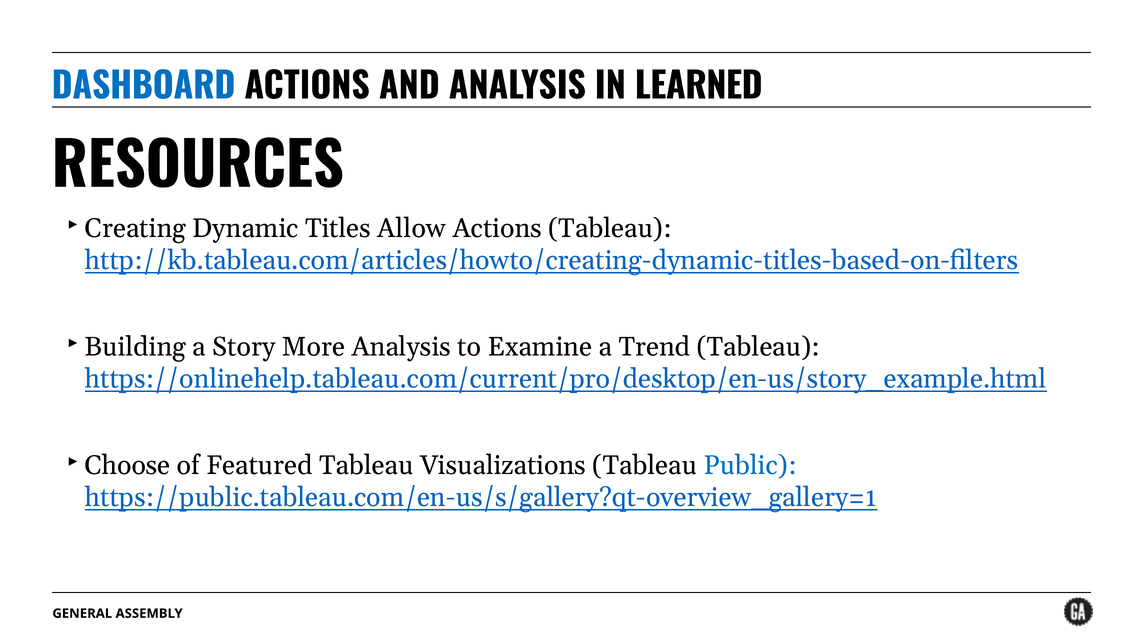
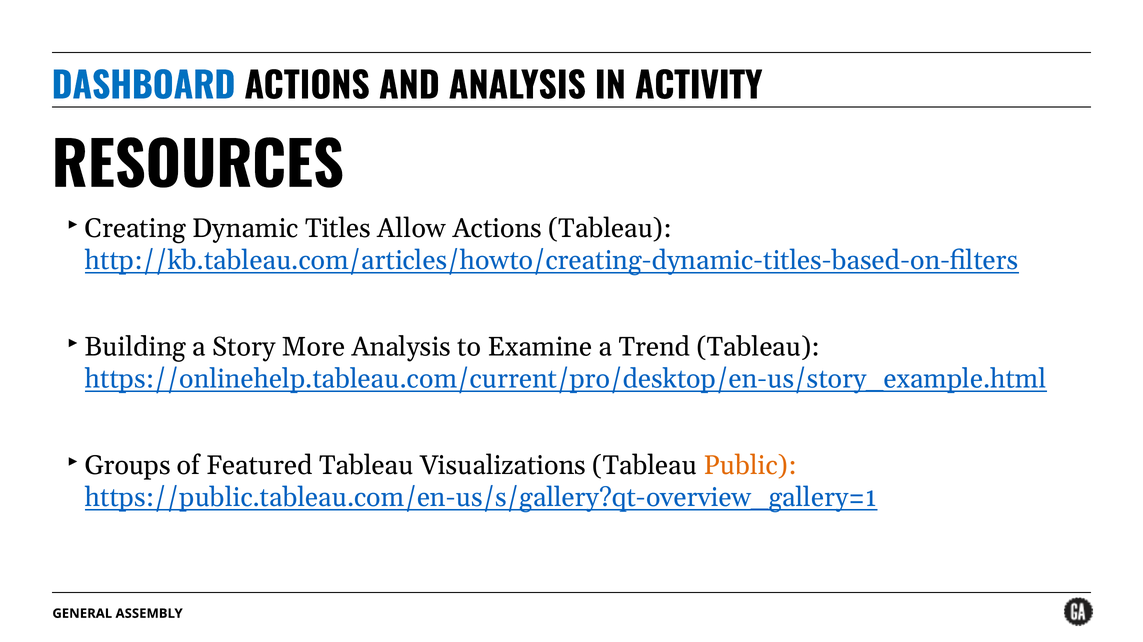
LEARNED: LEARNED -> ACTIVITY
Choose: Choose -> Groups
Public colour: blue -> orange
